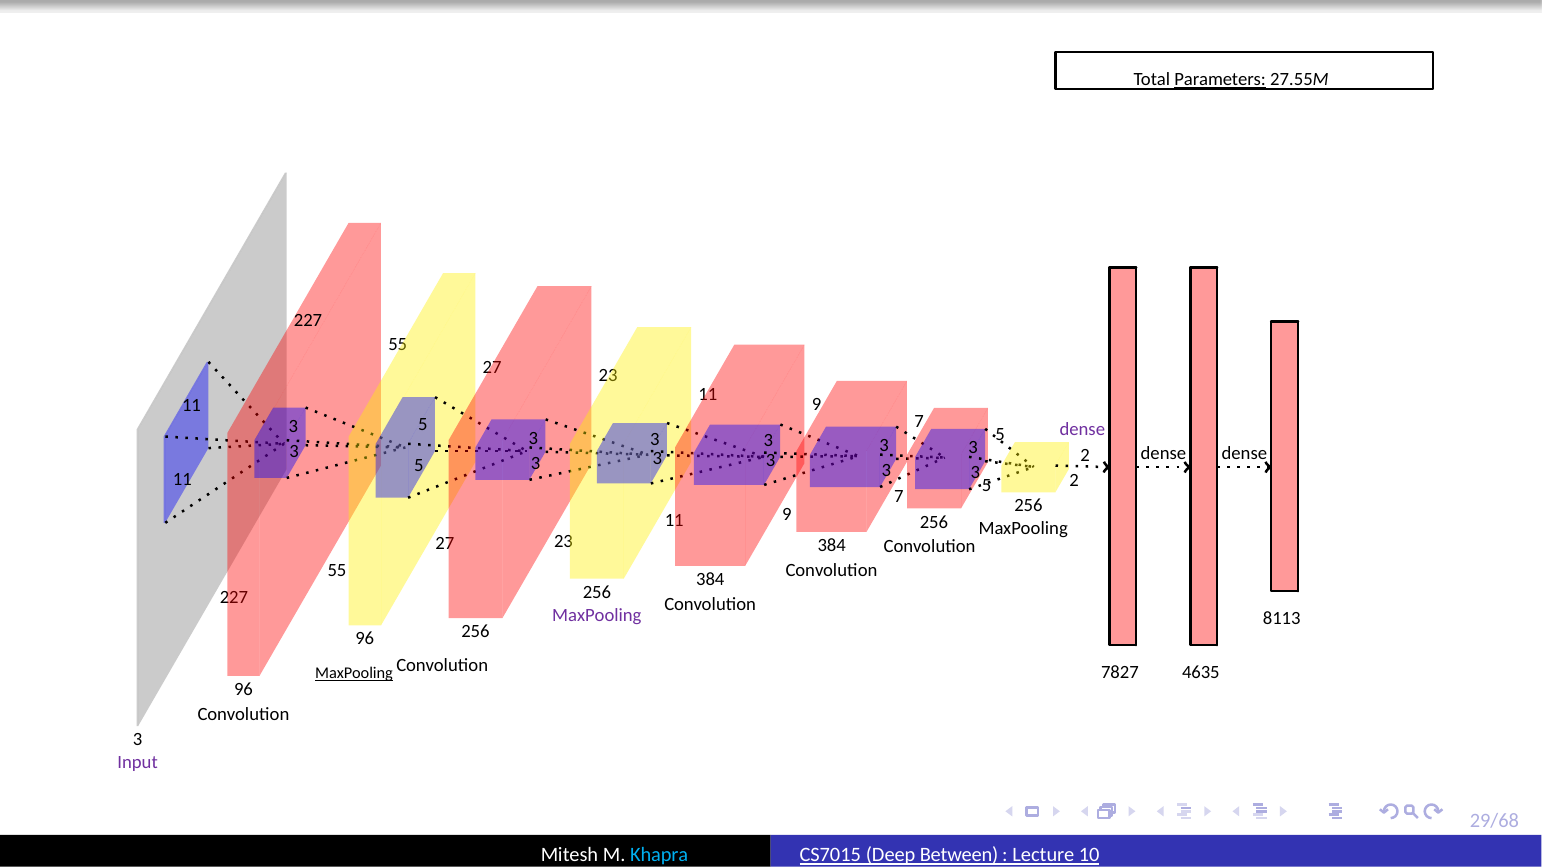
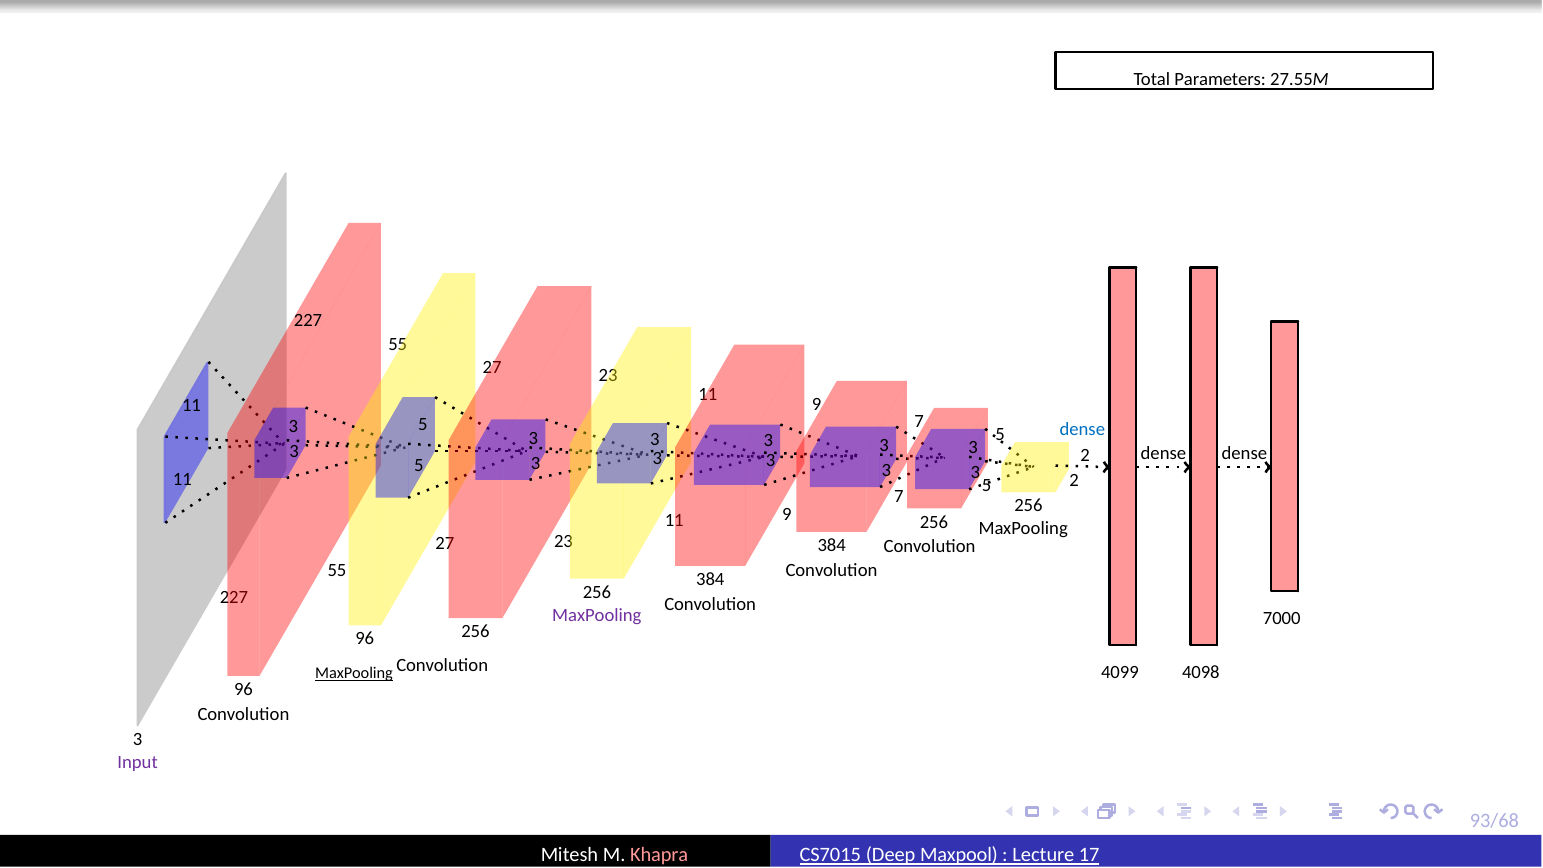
Parameters underline: present -> none
dense at (1082, 429) colour: purple -> blue
8113: 8113 -> 7000
7827: 7827 -> 4099
4635: 4635 -> 4098
29/68: 29/68 -> 93/68
Khapra colour: light blue -> pink
Between: Between -> Maxpool
10: 10 -> 17
